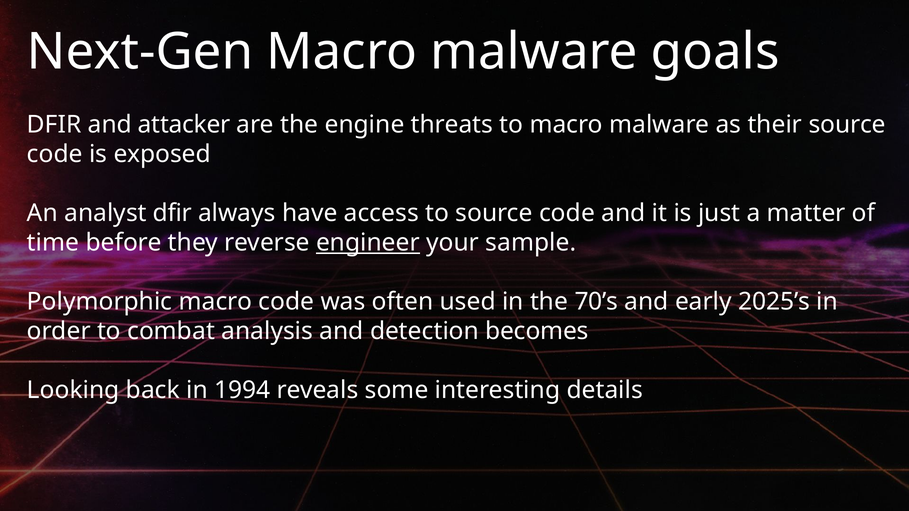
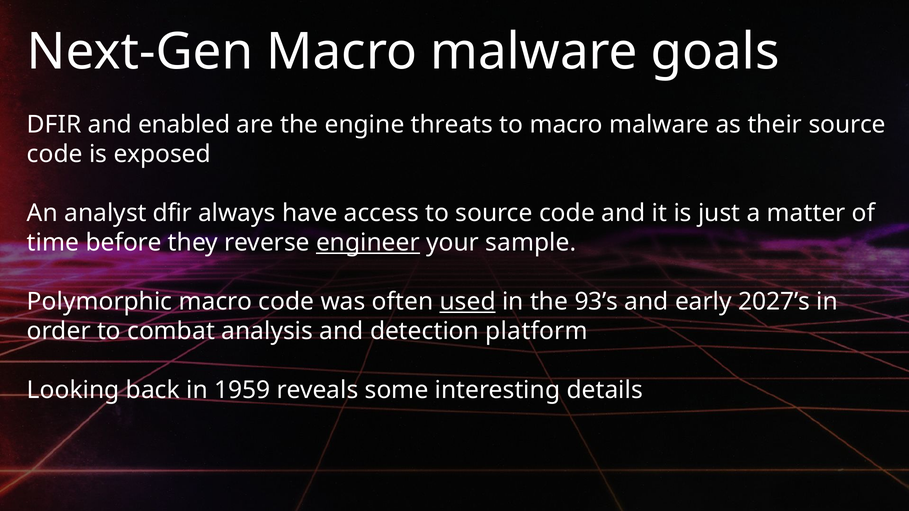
attacker: attacker -> enabled
used underline: none -> present
70’s: 70’s -> 93’s
2025’s: 2025’s -> 2027’s
becomes: becomes -> platform
1994: 1994 -> 1959
